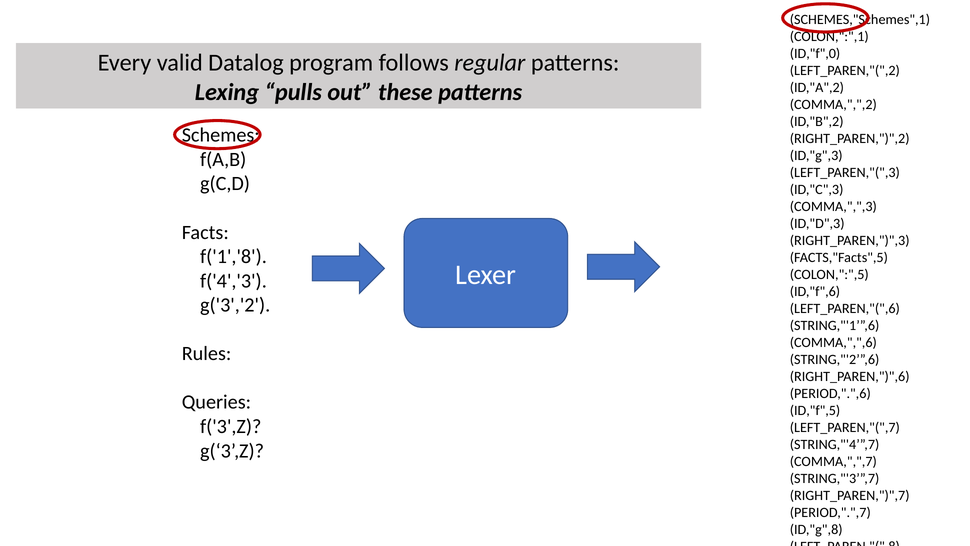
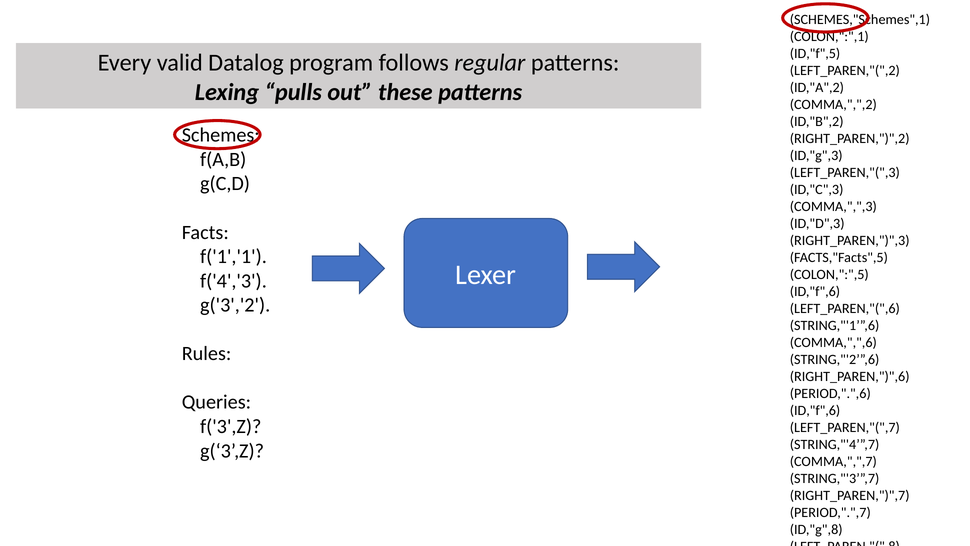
ID,"f",0: ID,"f",0 -> ID,"f",5
f('1','8: f('1','8 -> f('1','1
ID,"f",5 at (815, 410): ID,"f",5 -> ID,"f",6
